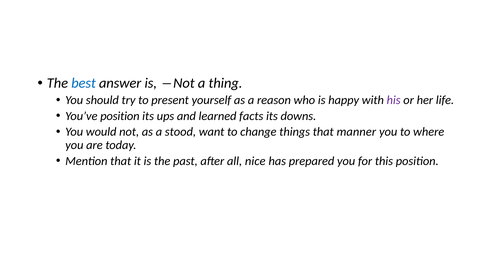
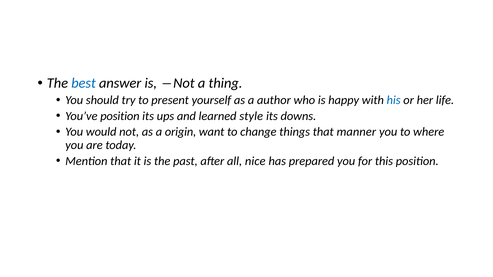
reason: reason -> author
his colour: purple -> blue
facts: facts -> style
stood: stood -> origin
